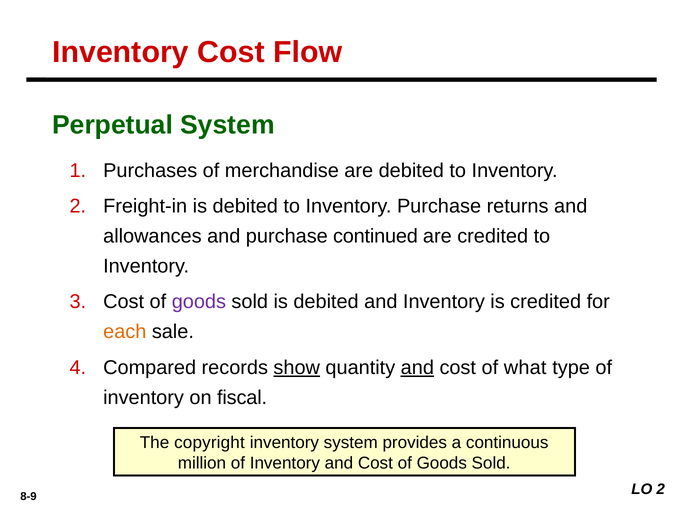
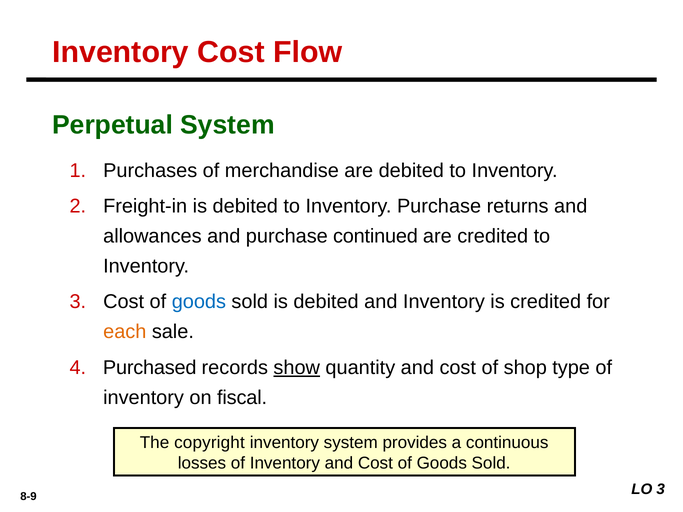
goods at (199, 302) colour: purple -> blue
Compared: Compared -> Purchased
and at (417, 368) underline: present -> none
what: what -> shop
million: million -> losses
LO 2: 2 -> 3
